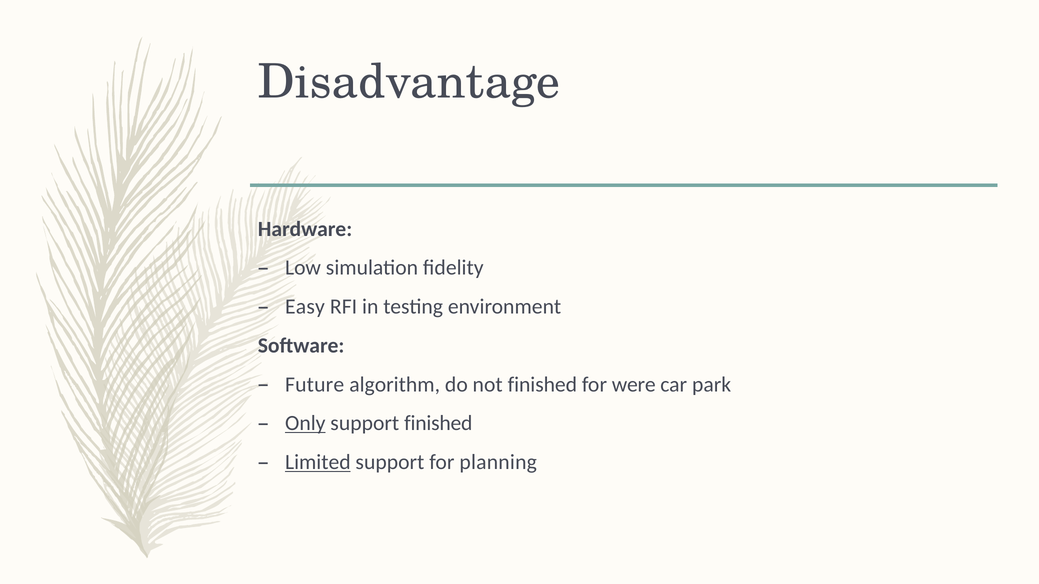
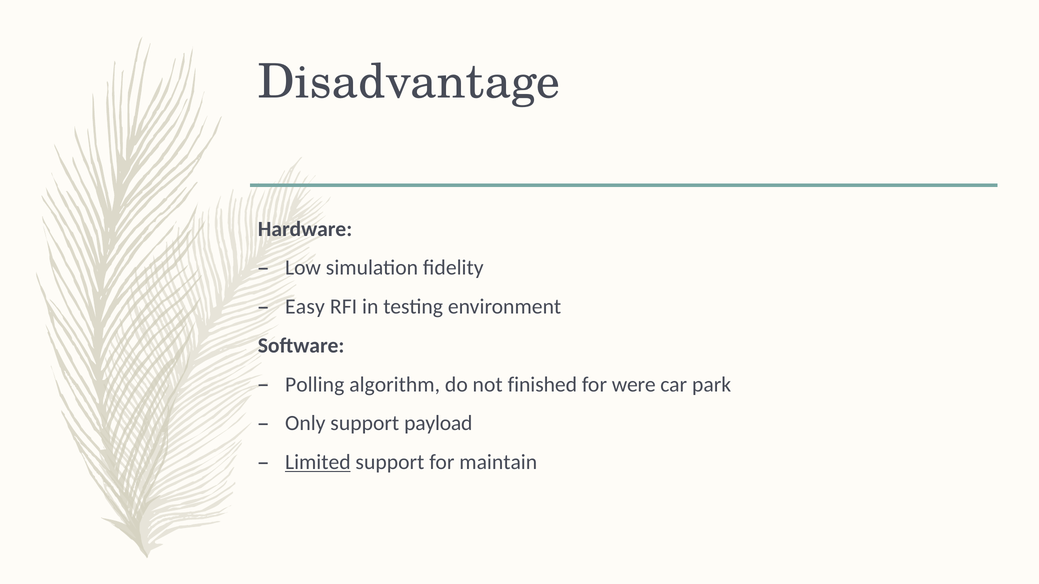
Future: Future -> Polling
Only underline: present -> none
support finished: finished -> payload
planning: planning -> maintain
